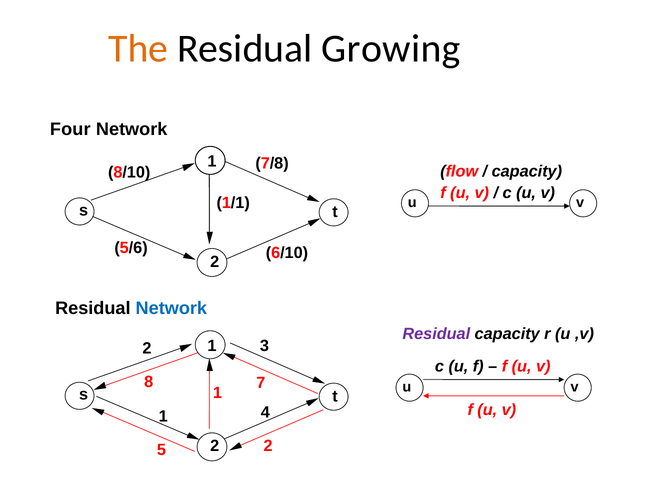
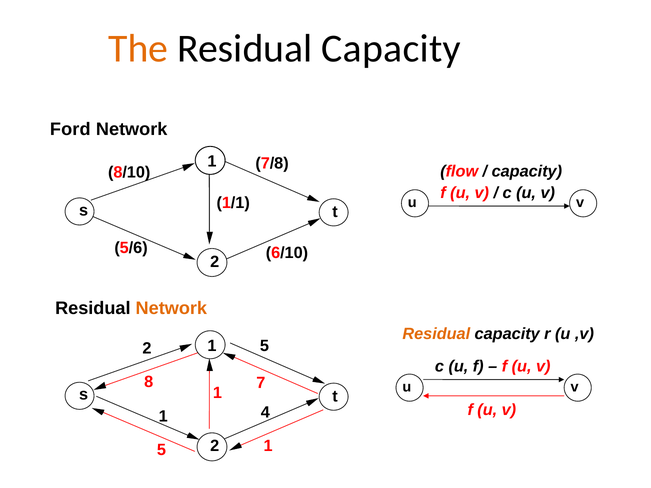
Growing at (391, 49): Growing -> Capacity
Four: Four -> Ford
Network at (171, 308) colour: blue -> orange
Residual at (436, 334) colour: purple -> orange
2 3: 3 -> 5
2 at (268, 446): 2 -> 1
